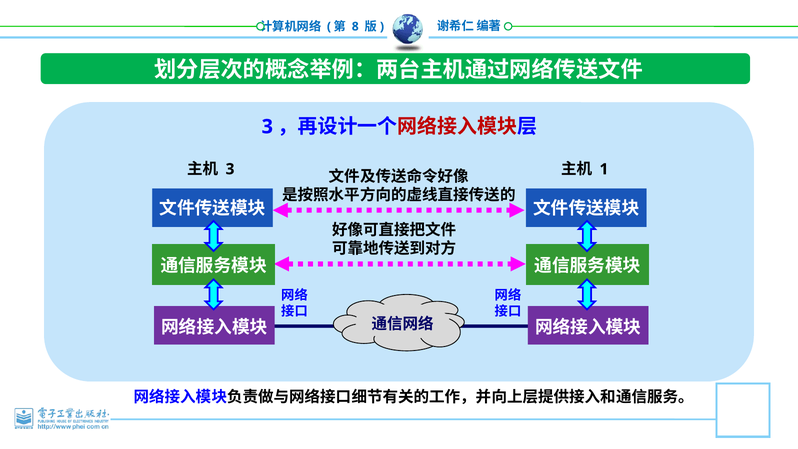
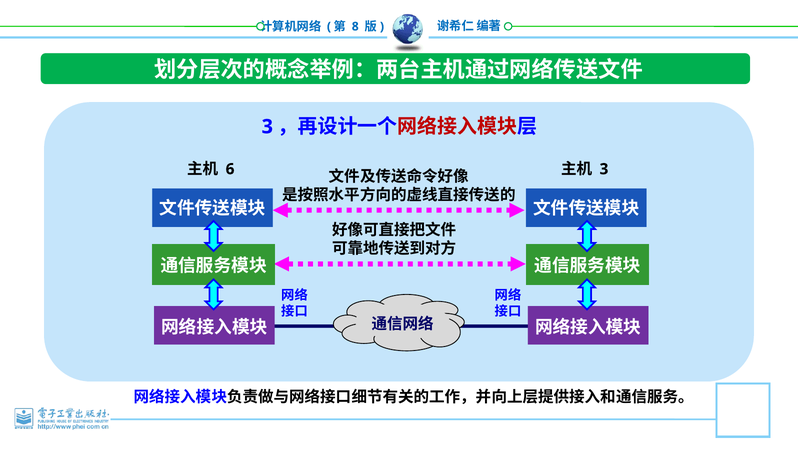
3 at (230, 169): 3 -> 6
1 at (604, 169): 1 -> 3
